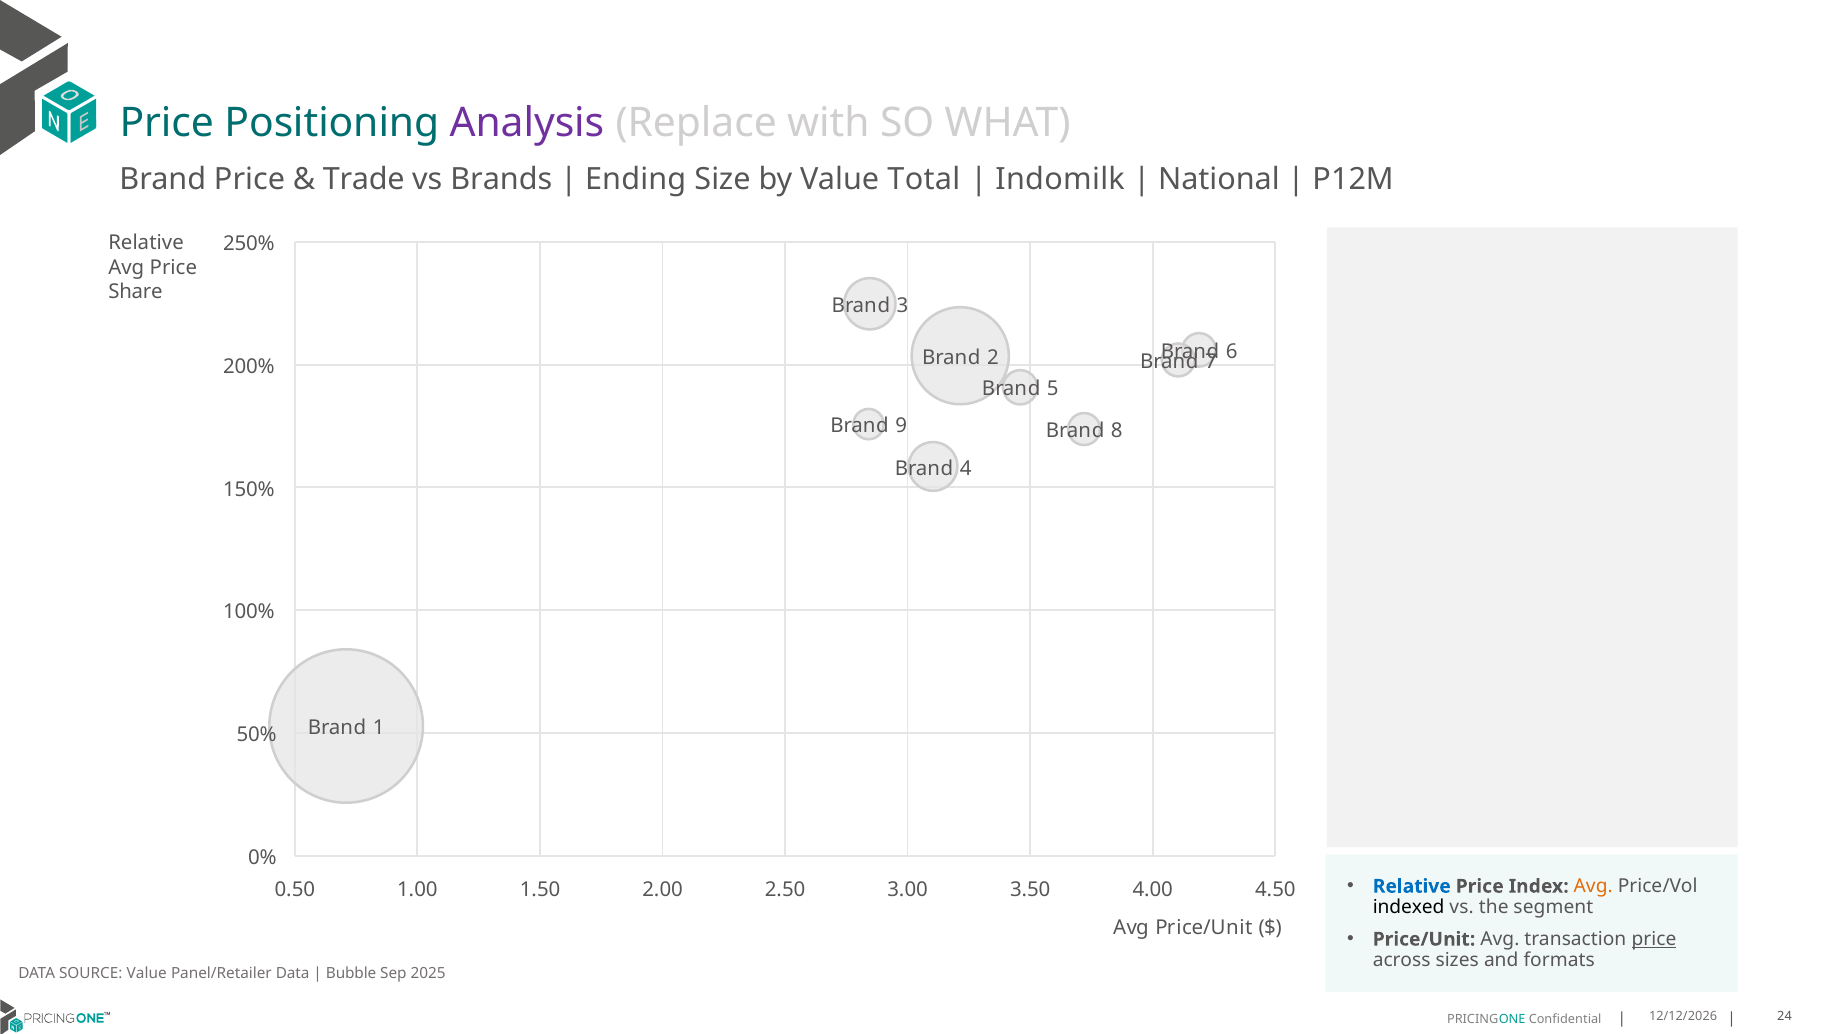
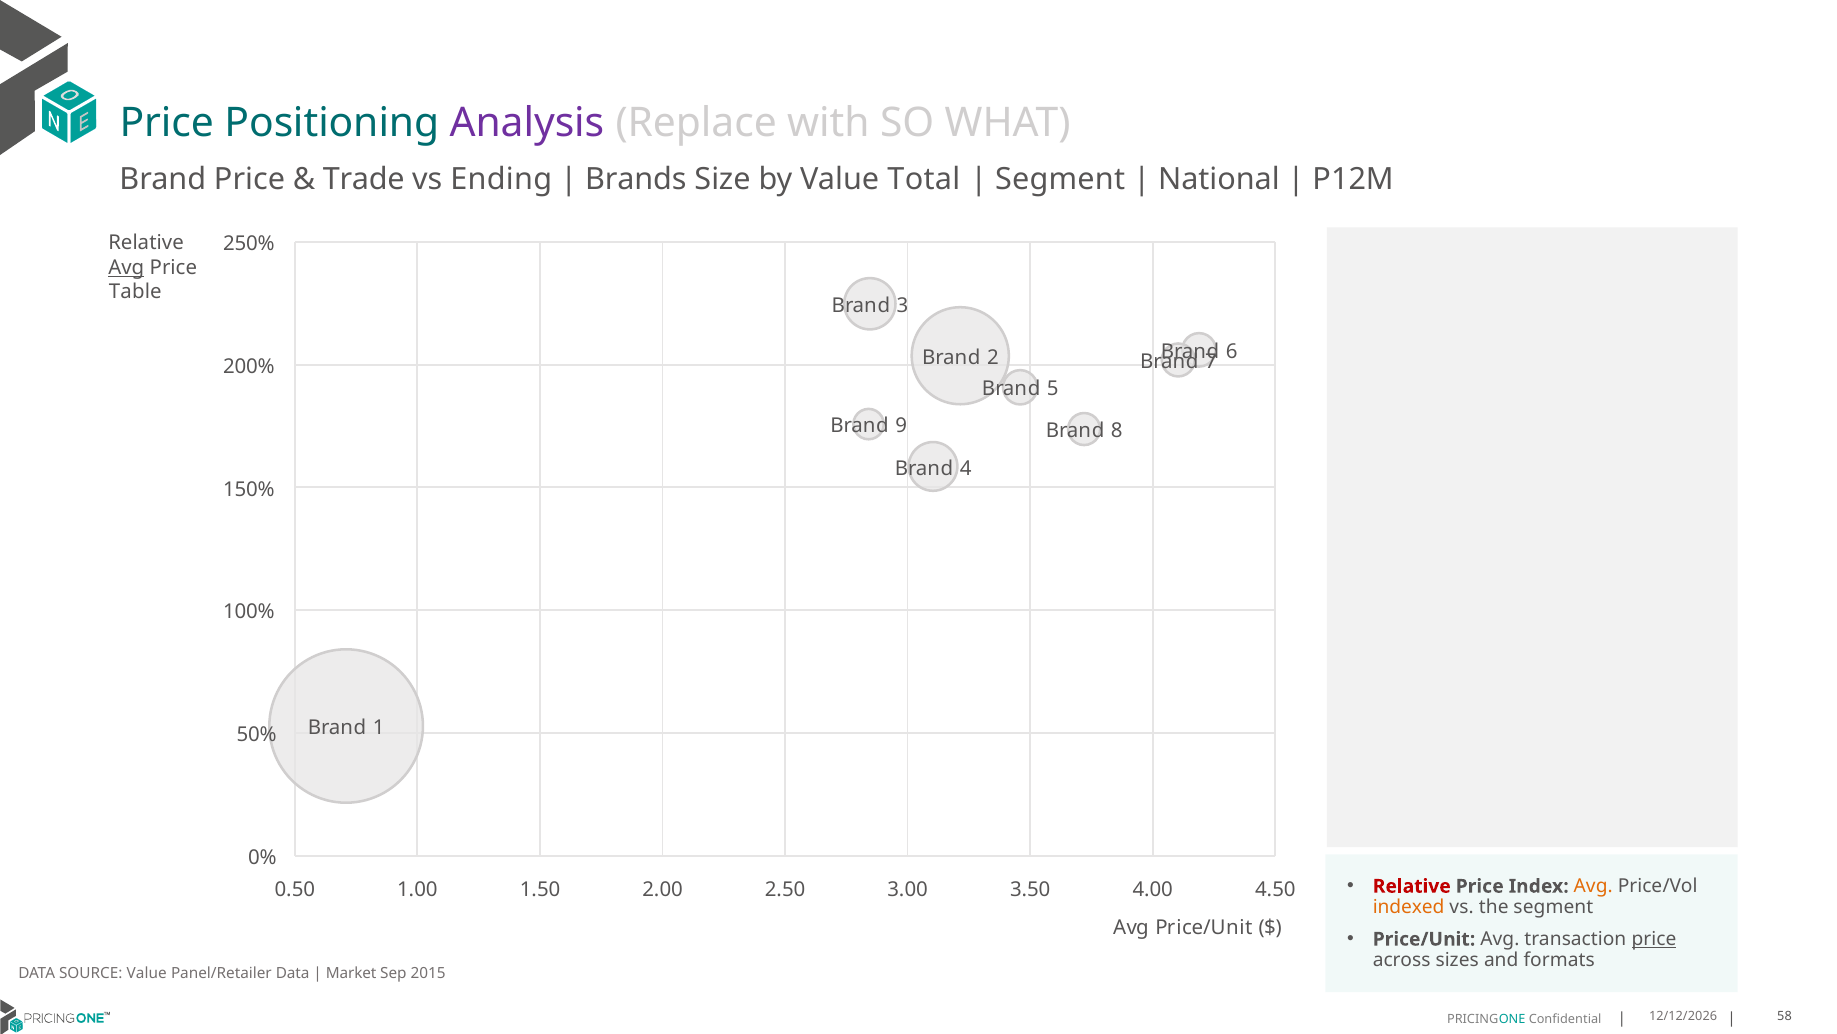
Brands: Brands -> Ending
Ending: Ending -> Brands
Indomilk at (1060, 179): Indomilk -> Segment
Avg at (126, 267) underline: none -> present
Share: Share -> Table
Relative at (1412, 886) colour: blue -> red
indexed colour: black -> orange
Bubble: Bubble -> Market
2025: 2025 -> 2015
24: 24 -> 58
